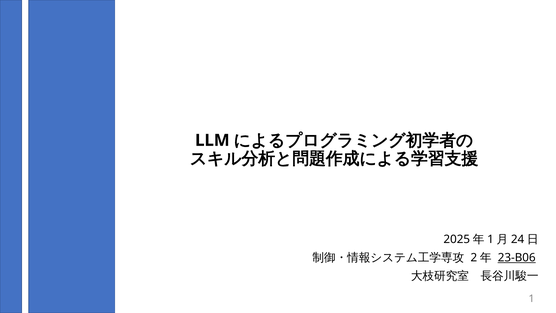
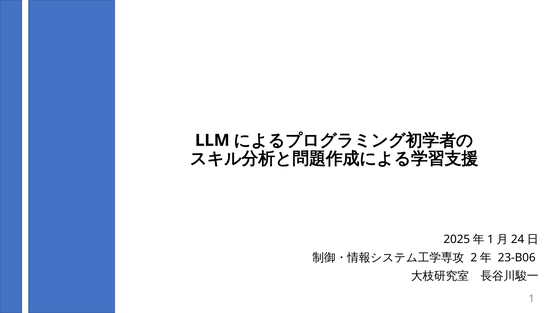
23-B06 underline: present -> none
